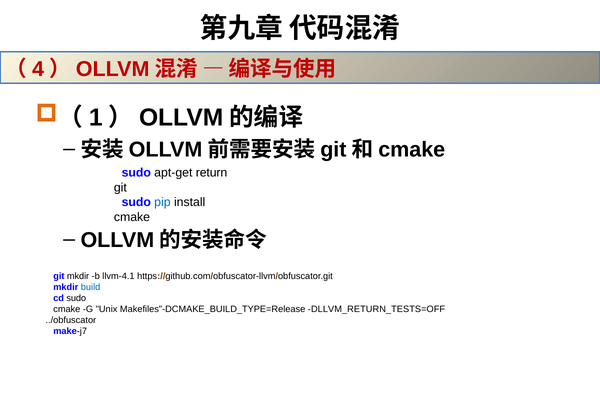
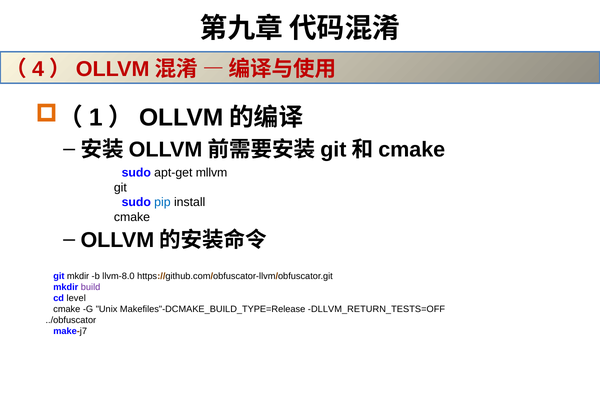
return: return -> mllvm
llvm-4.1: llvm-4.1 -> llvm-8.0
build colour: blue -> purple
cd sudo: sudo -> level
